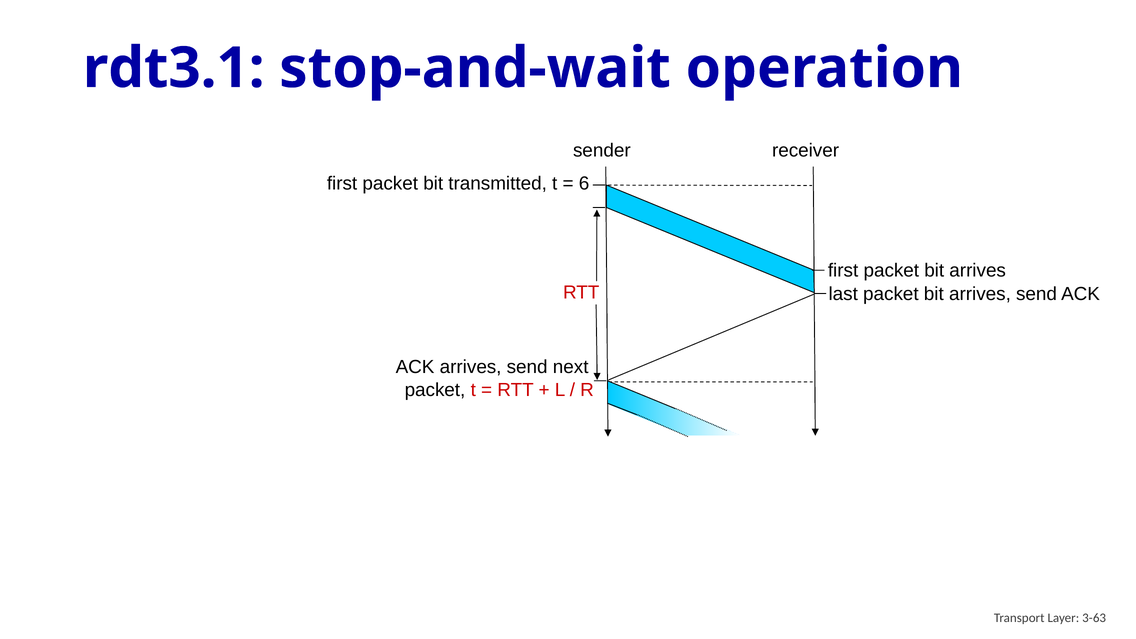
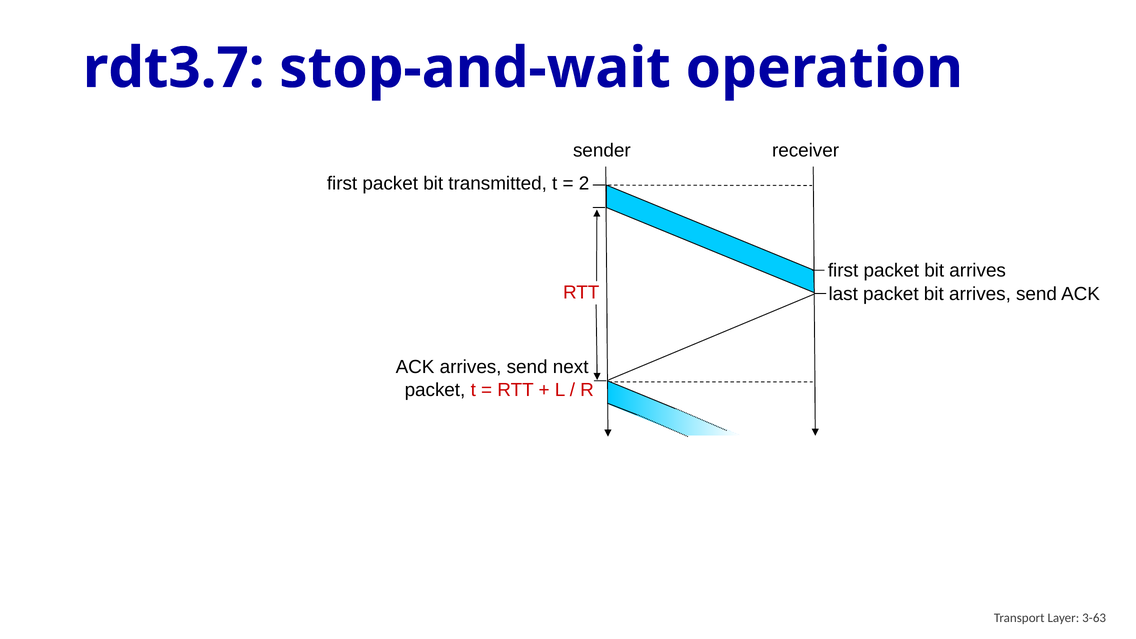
rdt3.1: rdt3.1 -> rdt3.7
6: 6 -> 2
